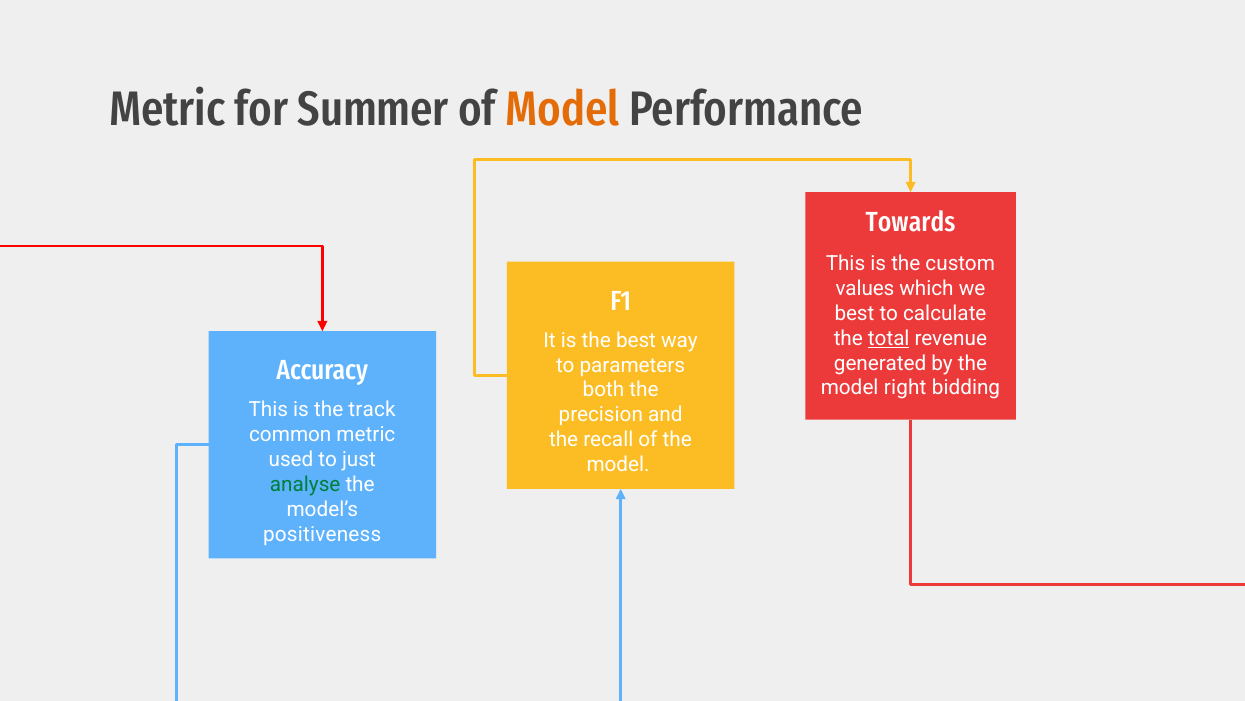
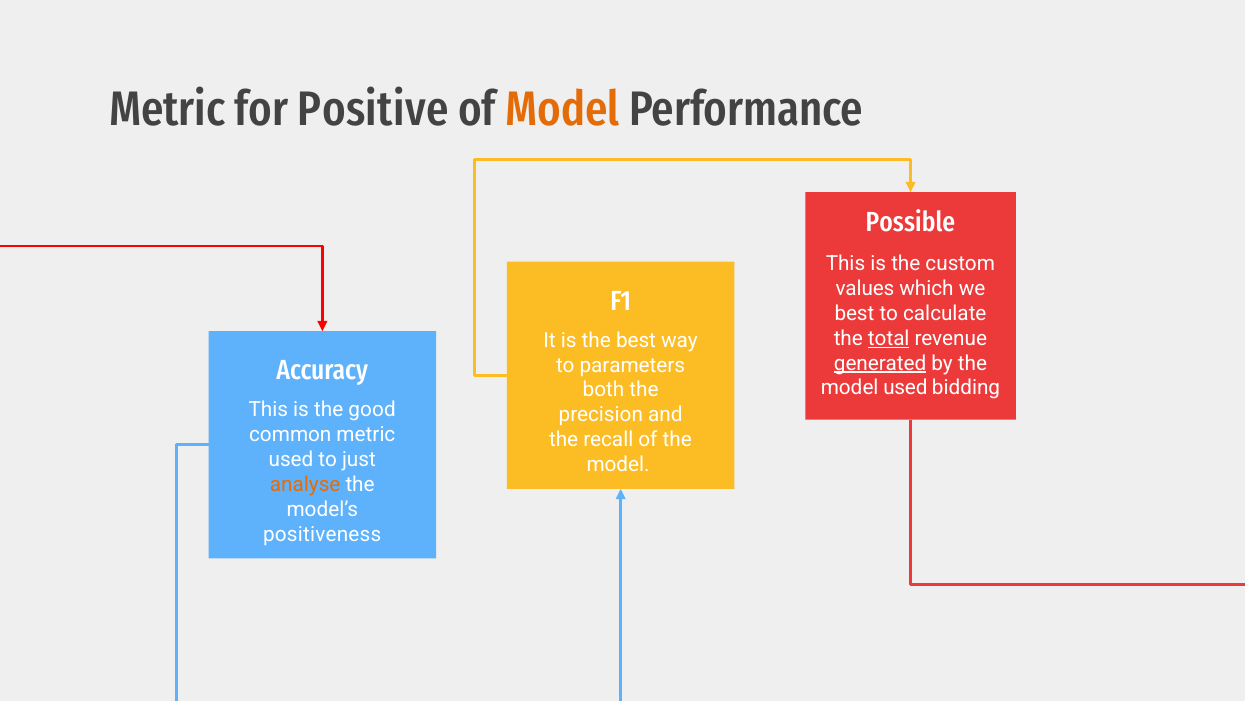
Summer: Summer -> Positive
Towards: Towards -> Possible
generated underline: none -> present
model right: right -> used
track: track -> good
analyse colour: green -> orange
